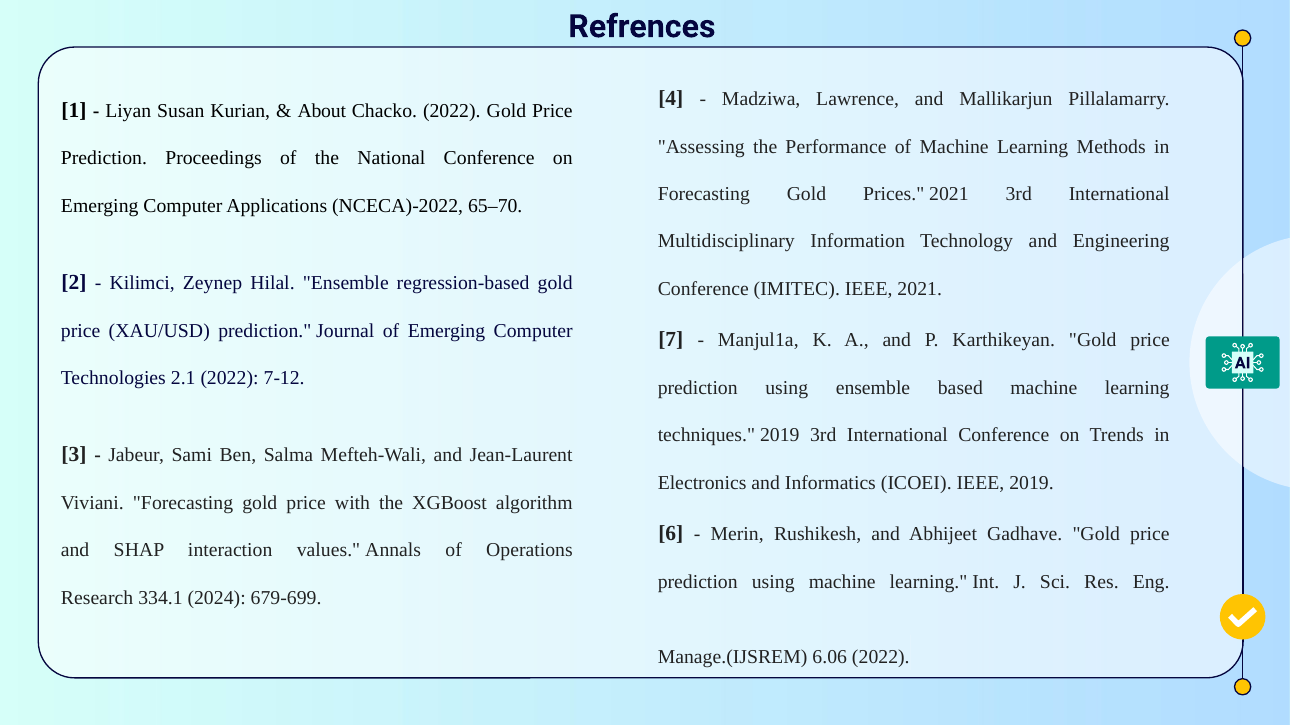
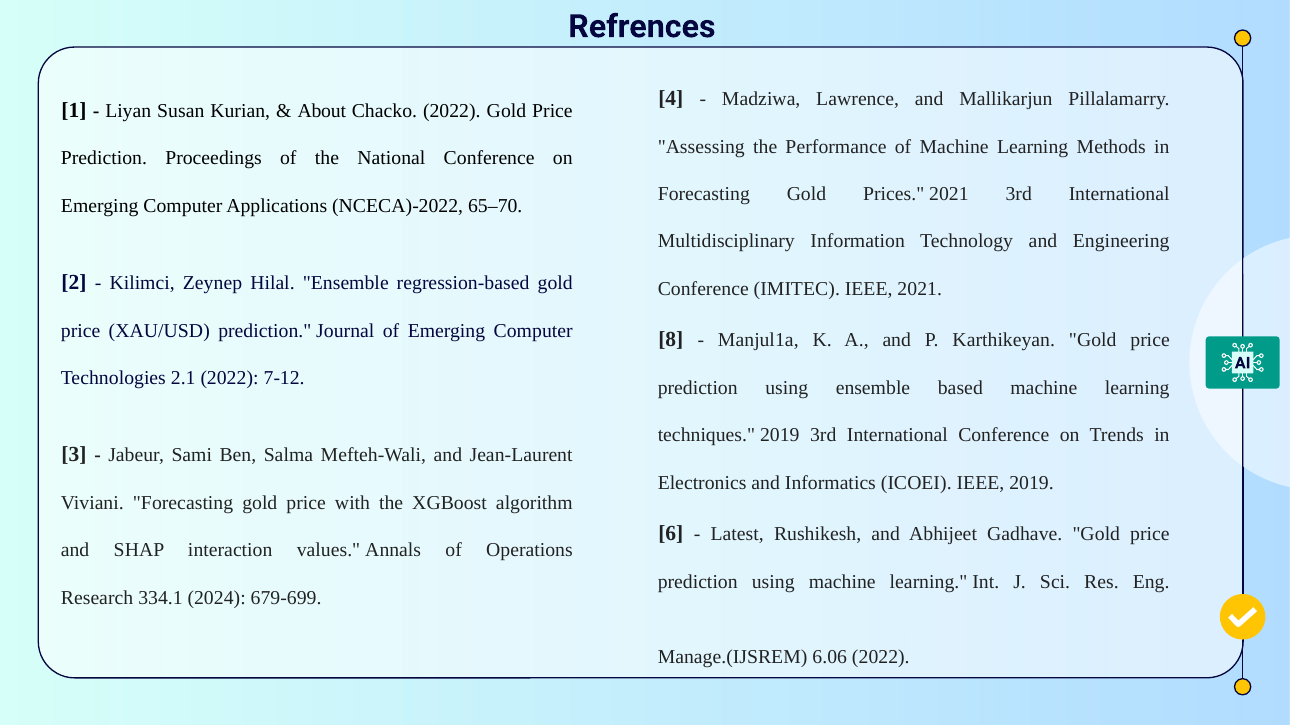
7: 7 -> 8
Merin: Merin -> Latest
